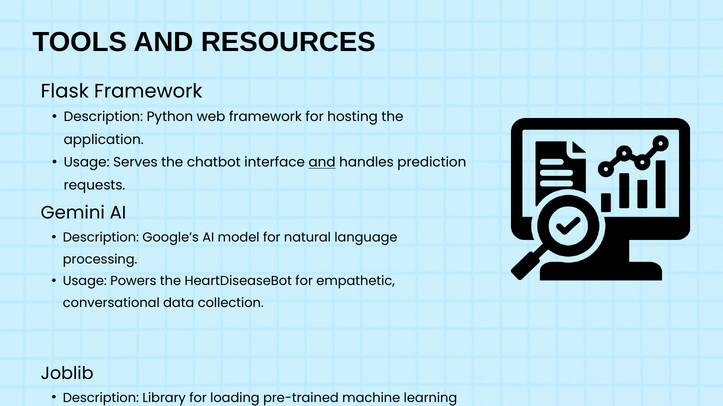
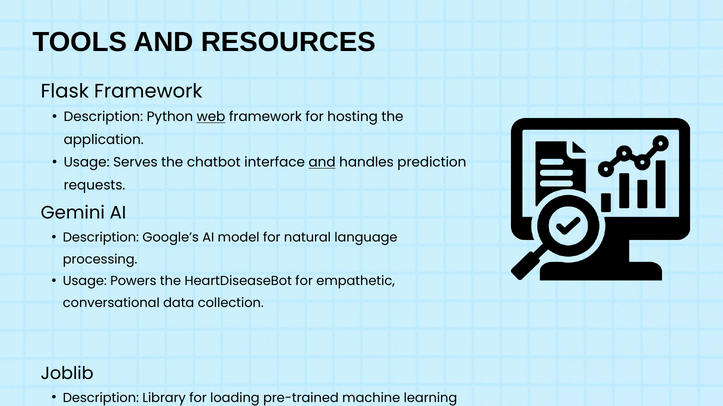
web underline: none -> present
